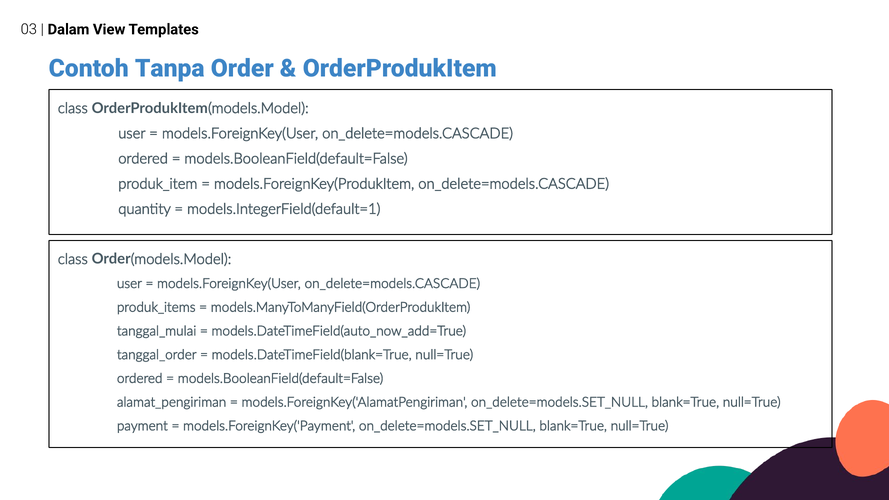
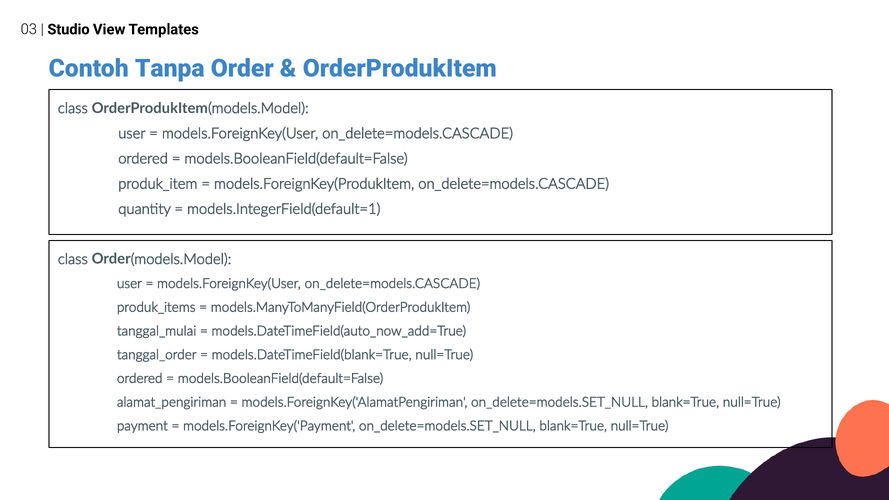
Dalam: Dalam -> Studio
